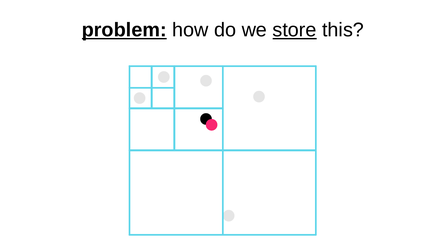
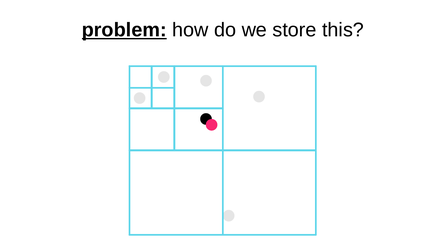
store underline: present -> none
